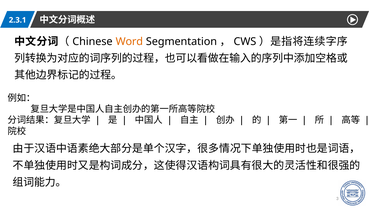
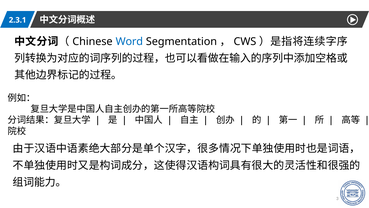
Word colour: orange -> blue
